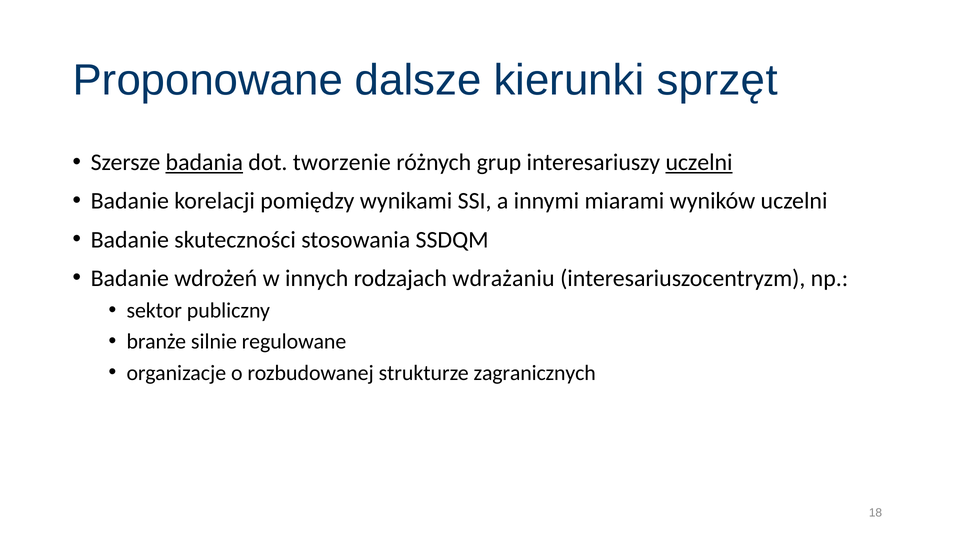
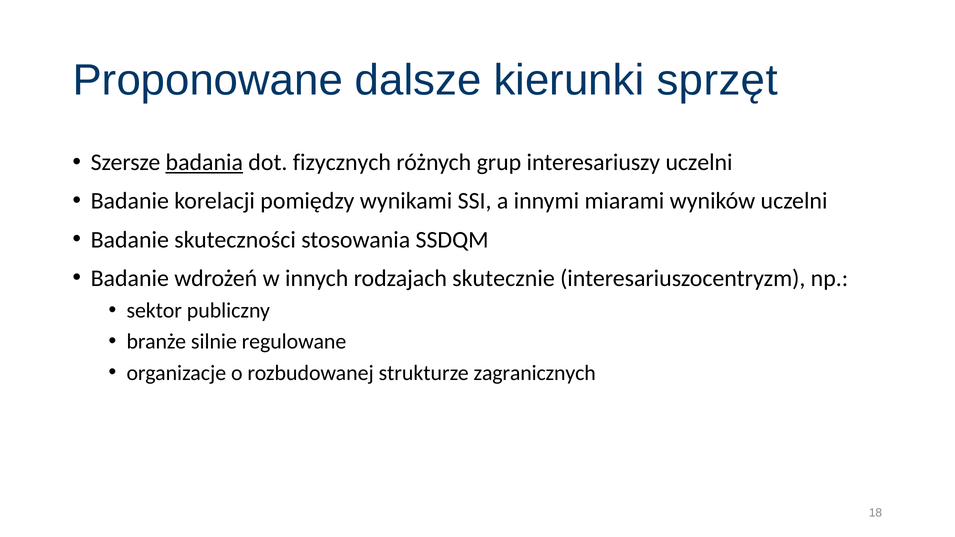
tworzenie: tworzenie -> fizycznych
uczelni at (699, 163) underline: present -> none
wdrażaniu: wdrażaniu -> skutecznie
